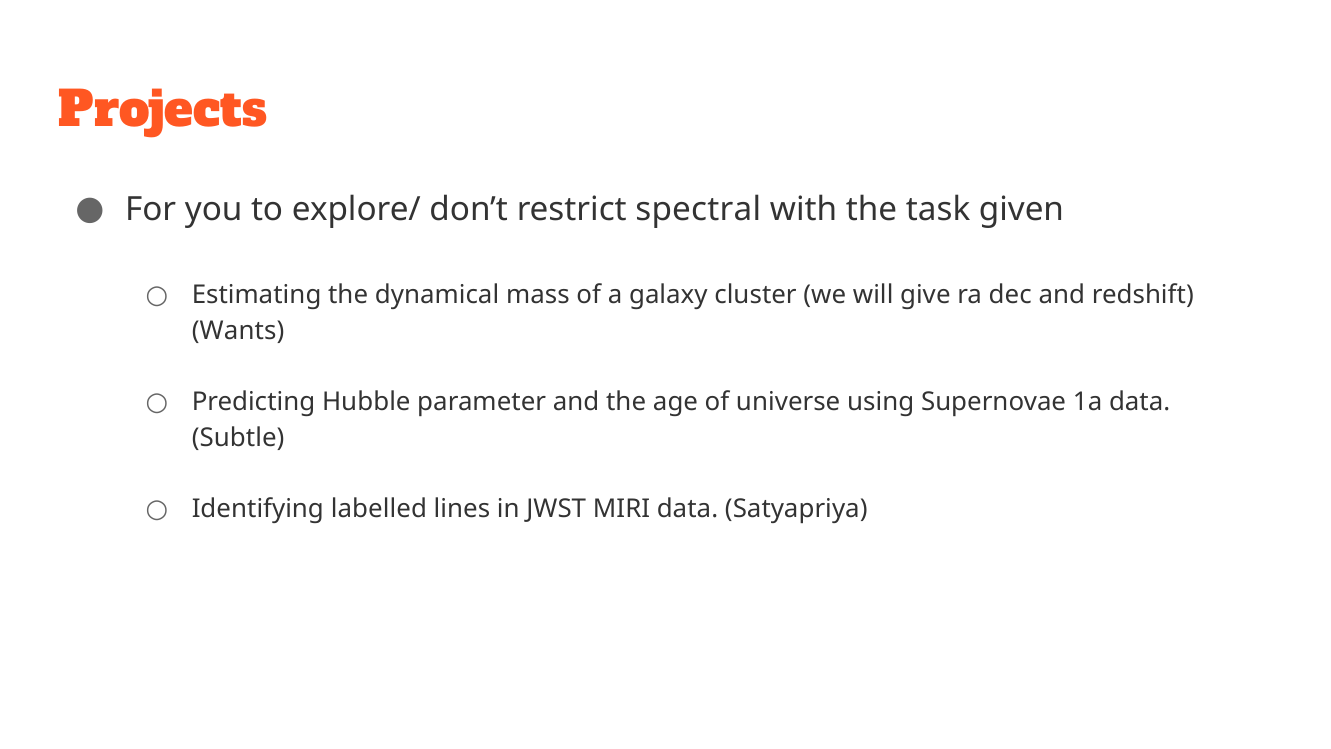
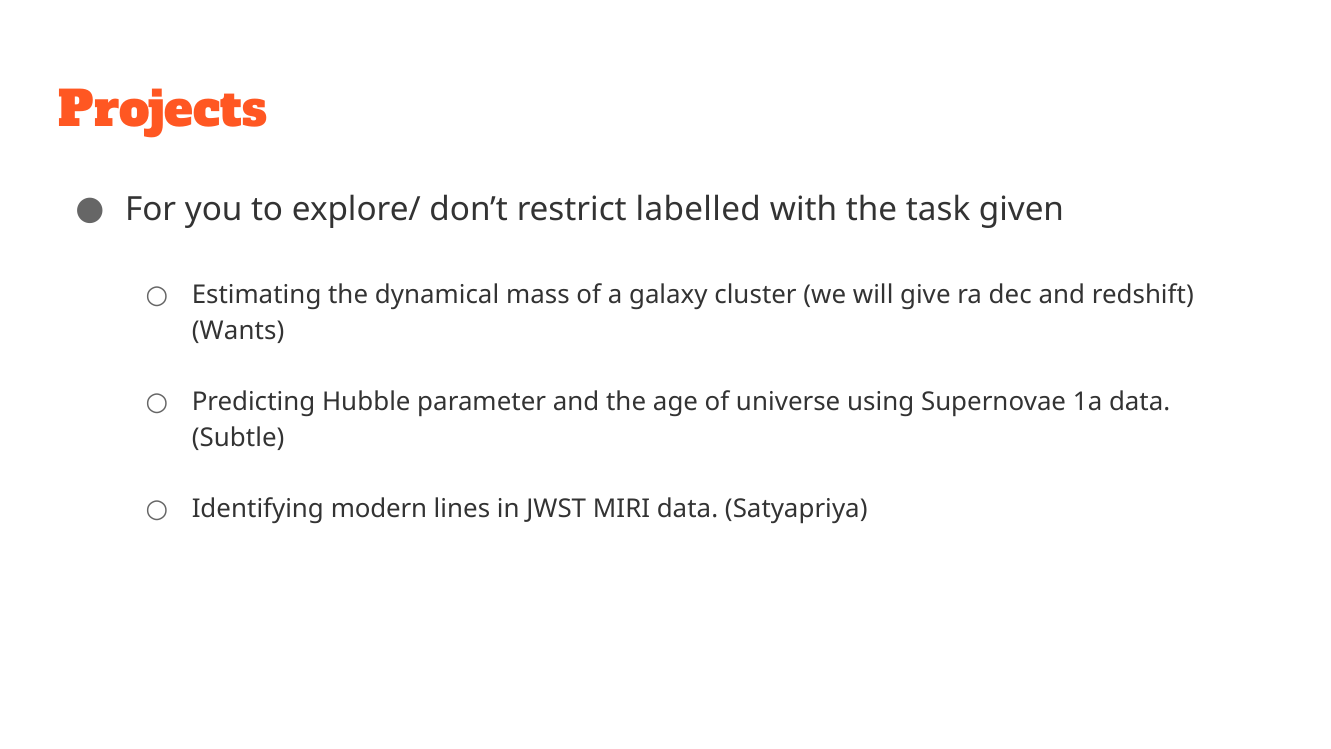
spectral: spectral -> labelled
labelled: labelled -> modern
